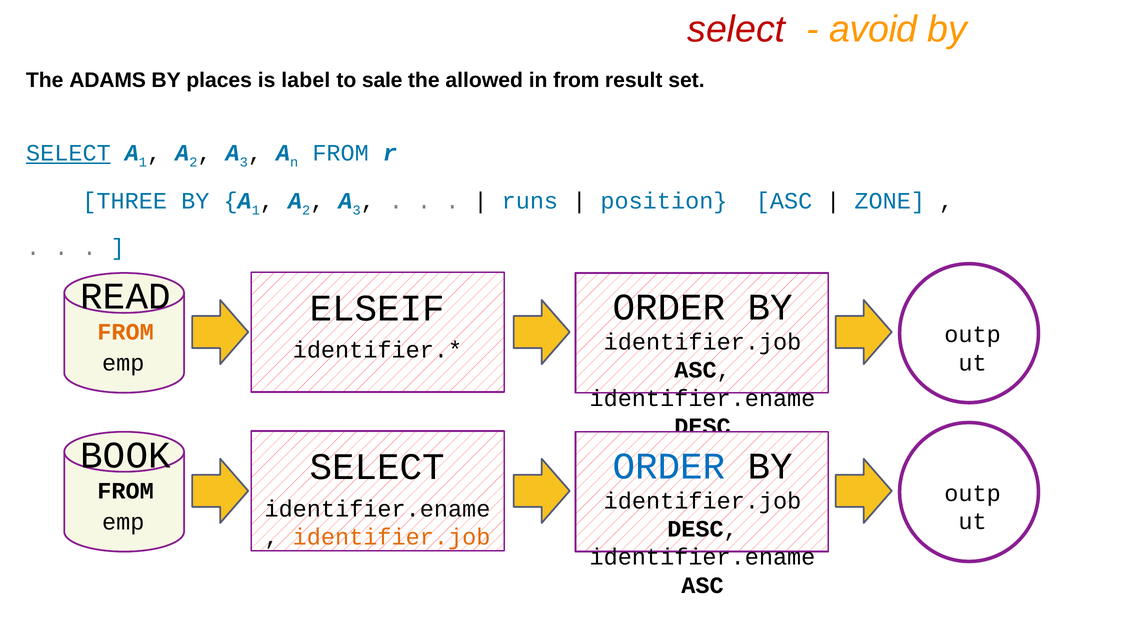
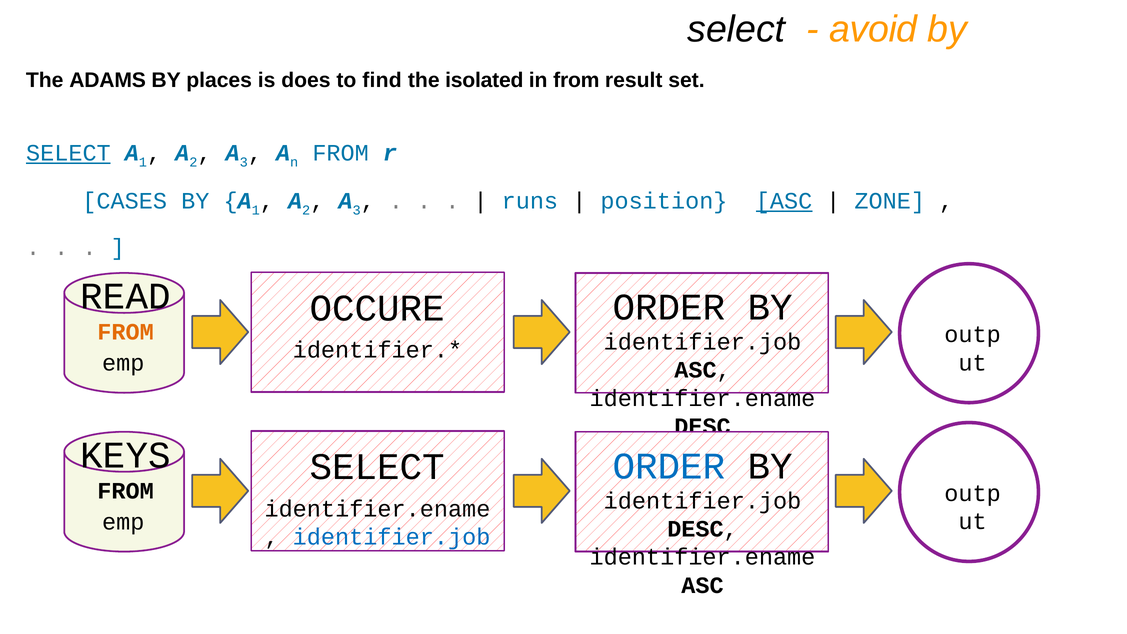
select at (736, 29) colour: red -> black
label: label -> does
sale: sale -> find
allowed: allowed -> isolated
THREE: THREE -> CASES
ASC at (784, 201) underline: none -> present
ELSEIF: ELSEIF -> OCCURE
BOOK: BOOK -> KEYS
identifier.job at (392, 537) colour: orange -> blue
